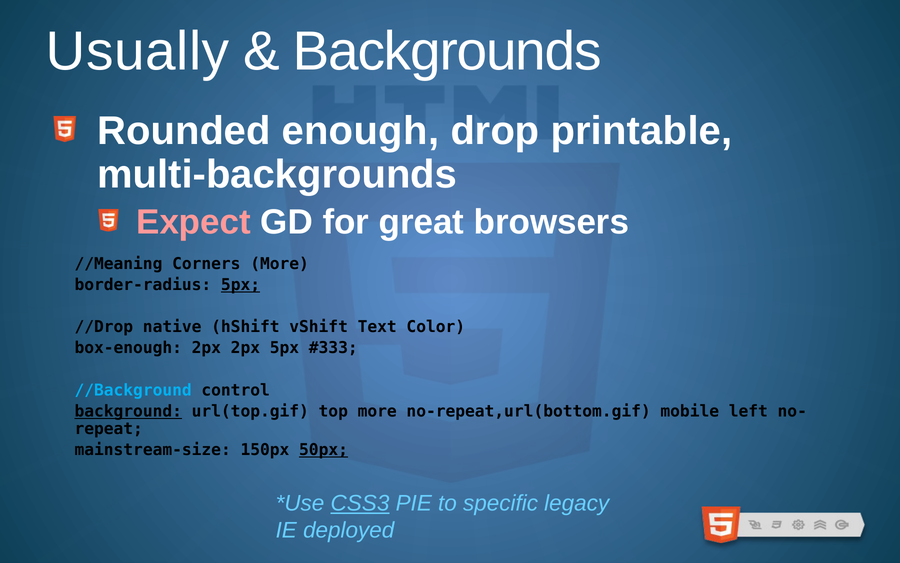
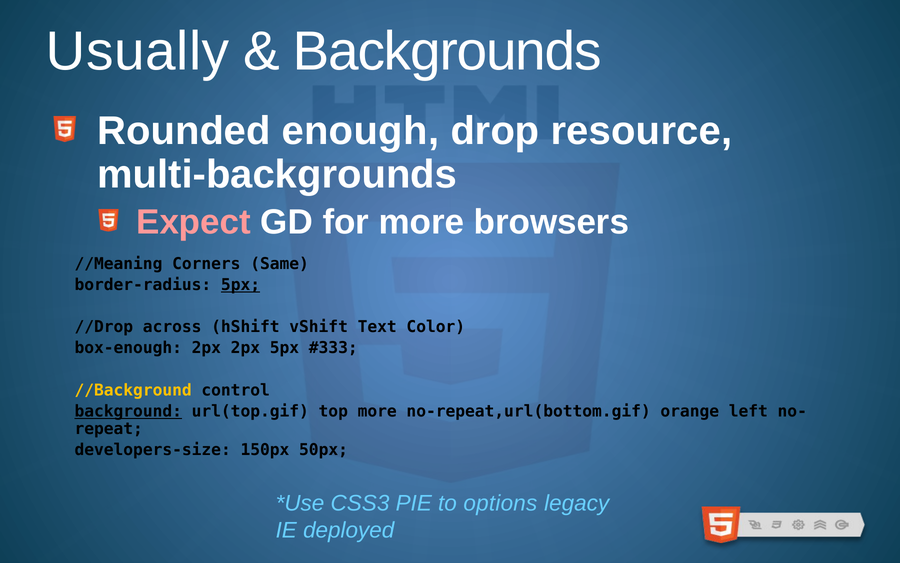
printable: printable -> resource
for great: great -> more
Corners More: More -> Same
native: native -> across
//Background colour: light blue -> yellow
mobile: mobile -> orange
mainstream-size: mainstream-size -> developers-size
50px underline: present -> none
CSS3 underline: present -> none
specific: specific -> options
